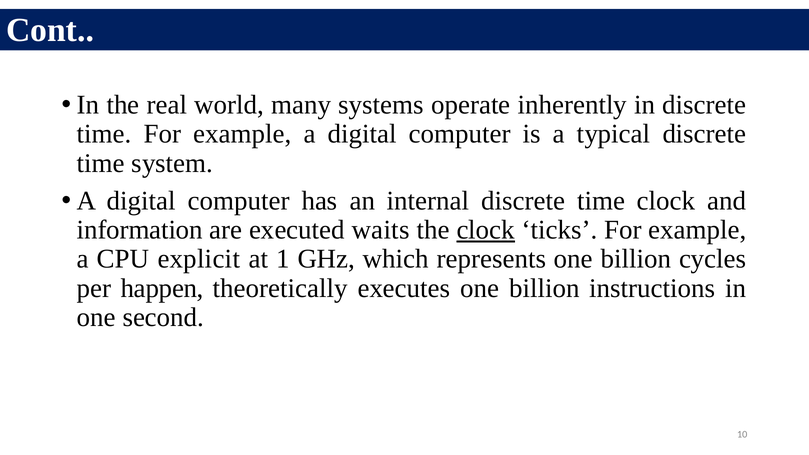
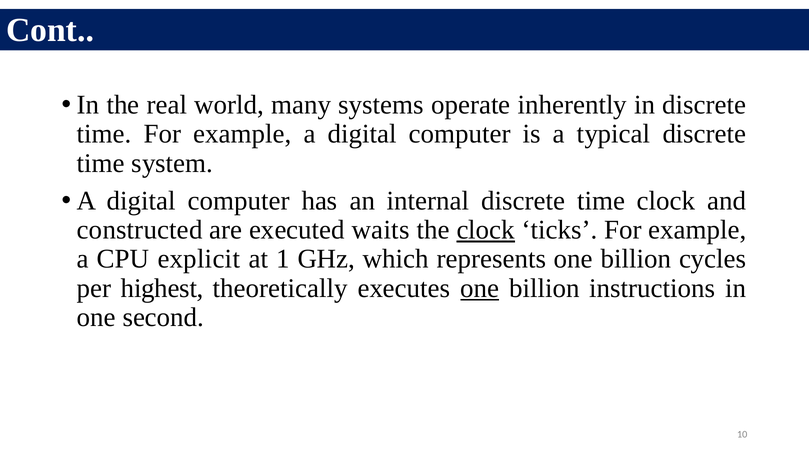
information: information -> constructed
happen: happen -> highest
one at (480, 288) underline: none -> present
